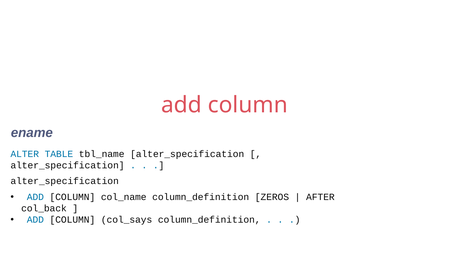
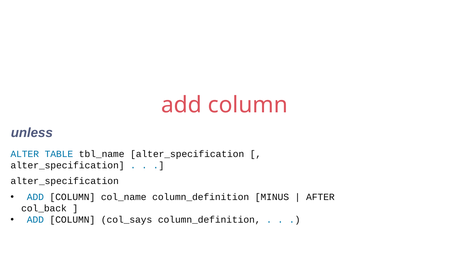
ename: ename -> unless
ZEROS: ZEROS -> MINUS
